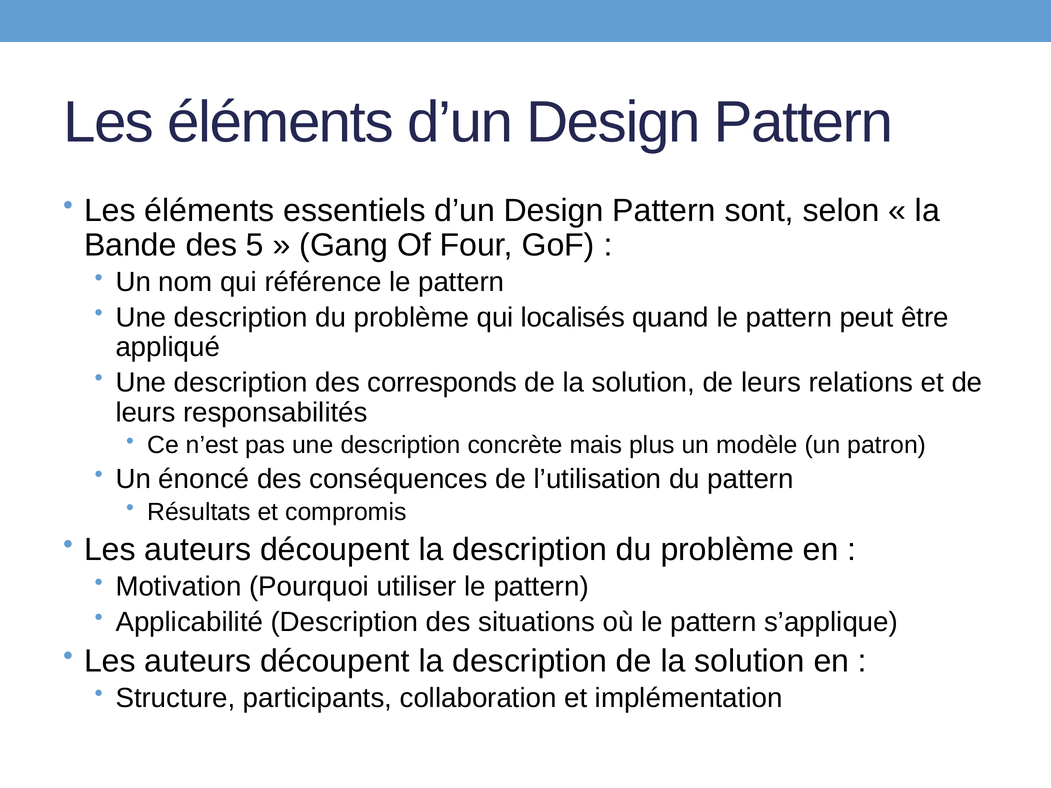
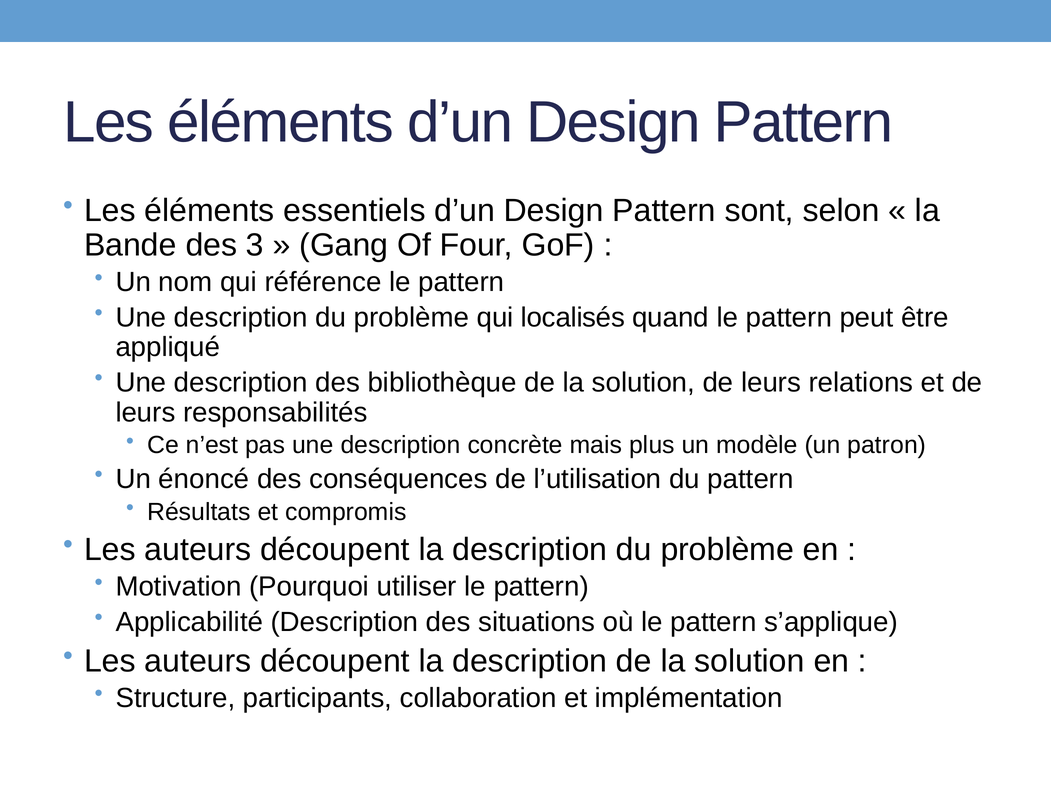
5: 5 -> 3
corresponds: corresponds -> bibliothèque
